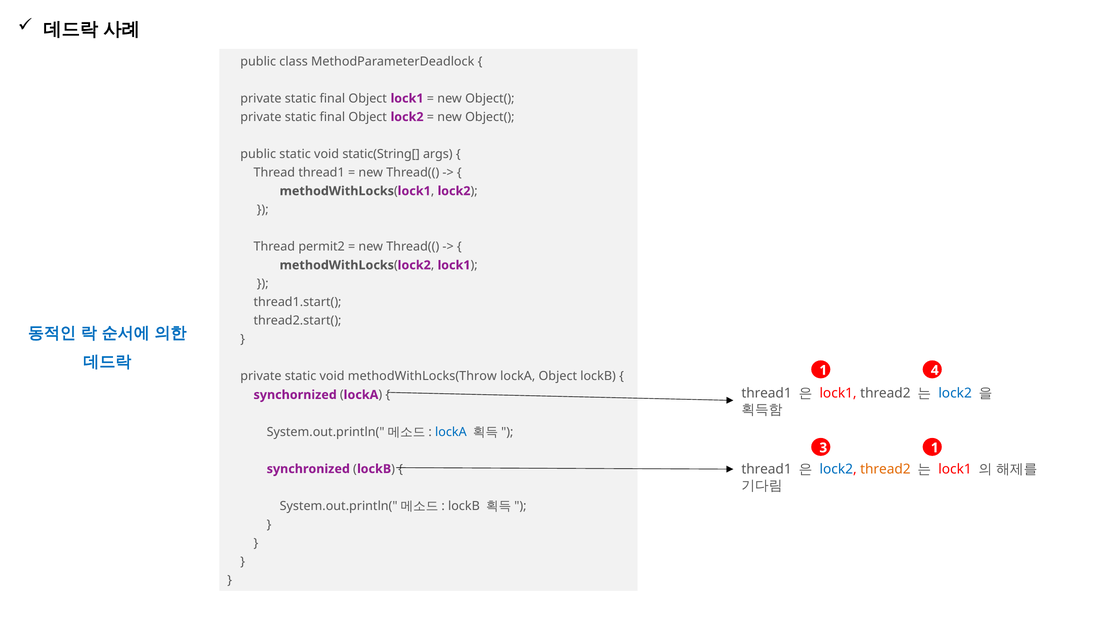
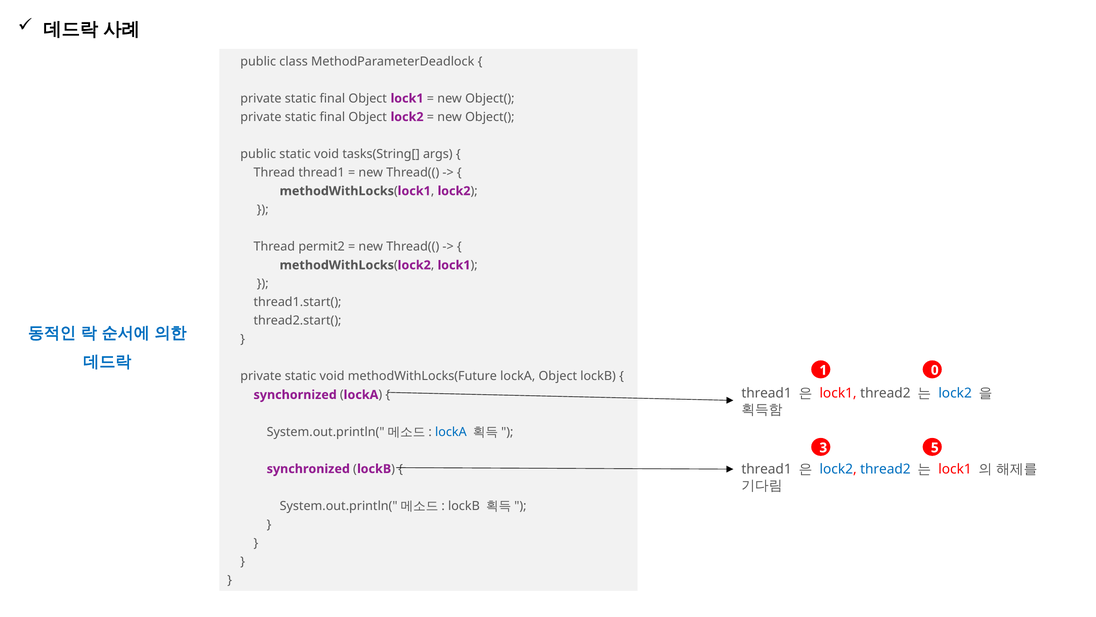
static(String[: static(String[ -> tasks(String[
4: 4 -> 0
methodWithLocks(Throw: methodWithLocks(Throw -> methodWithLocks(Future
3 1: 1 -> 5
thread2 at (885, 469) colour: orange -> blue
